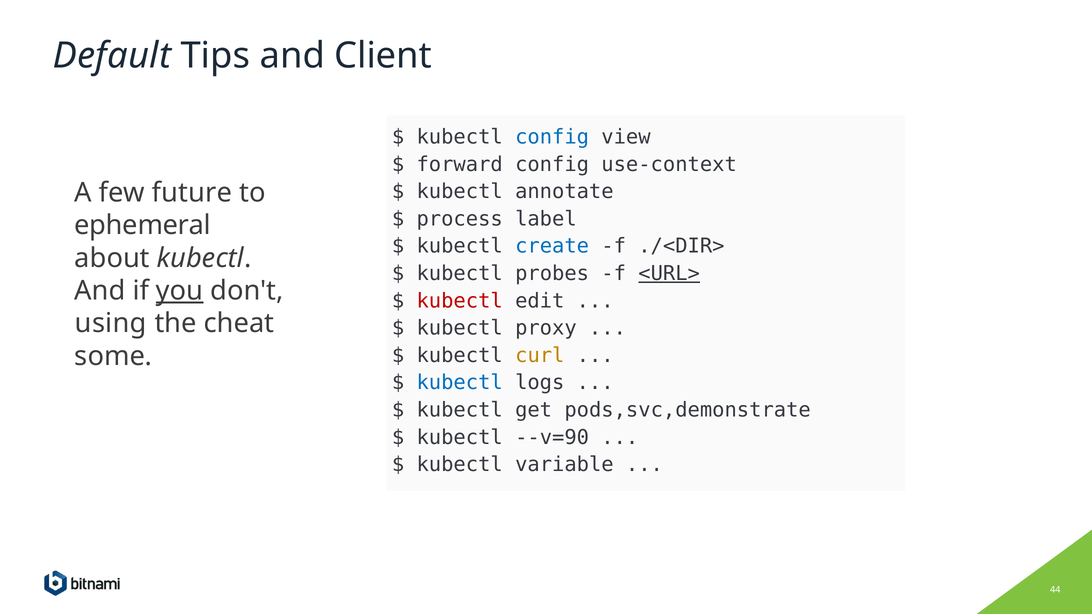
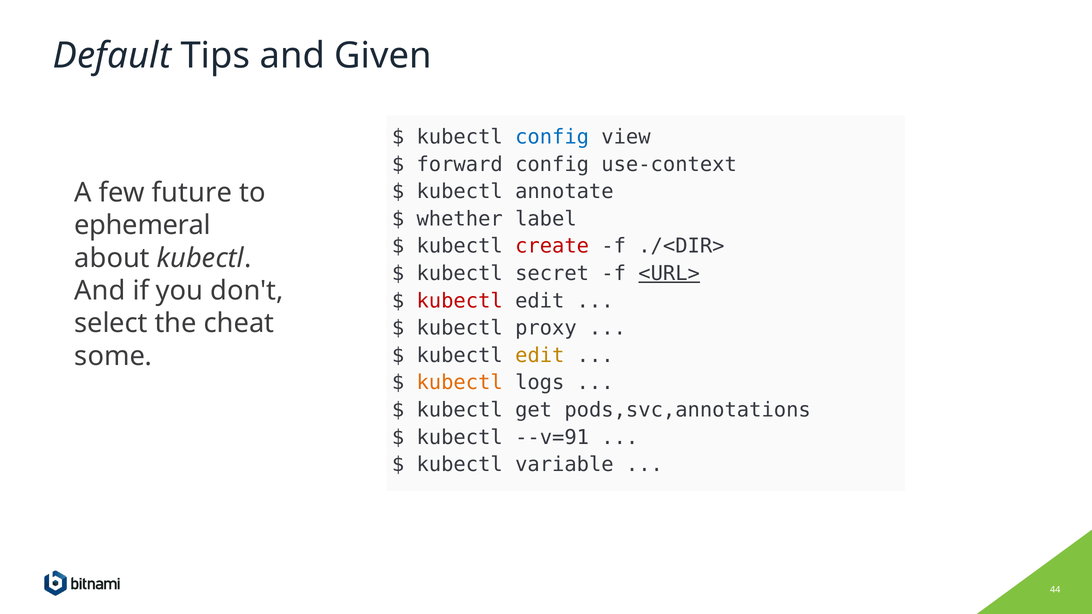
Client: Client -> Given
process: process -> whether
create colour: blue -> red
probes: probes -> secret
you underline: present -> none
using: using -> select
curl at (540, 356): curl -> edit
kubectl at (460, 383) colour: blue -> orange
pods,svc,demonstrate: pods,svc,demonstrate -> pods,svc,annotations
--v=90: --v=90 -> --v=91
